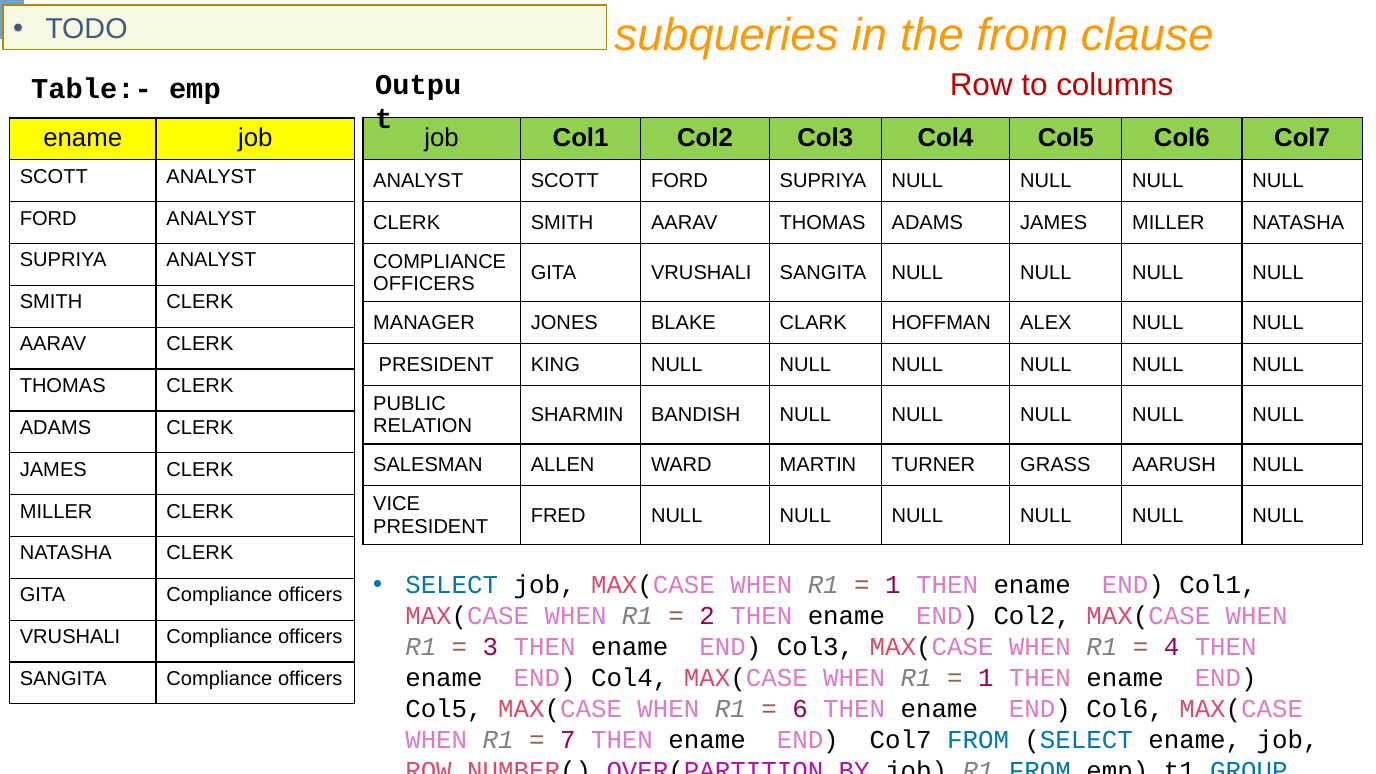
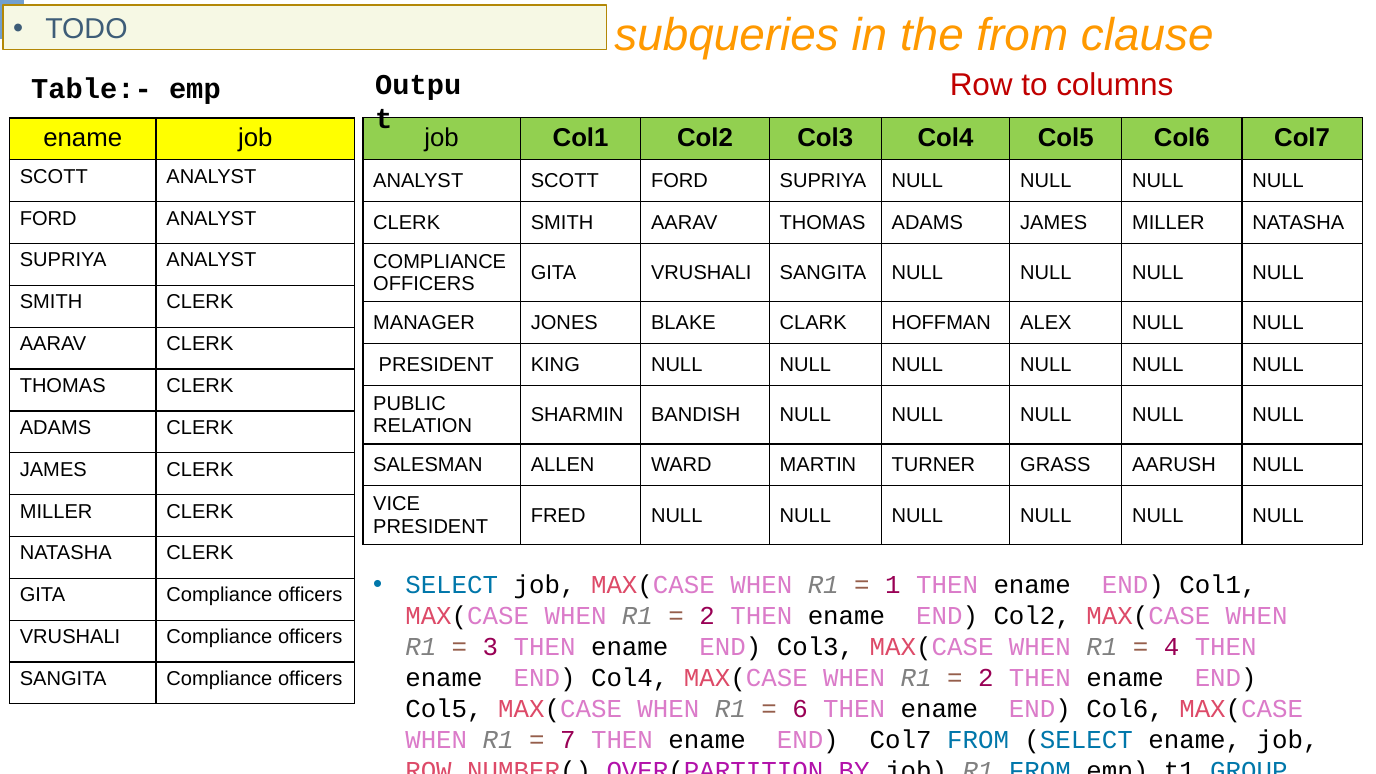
1 at (986, 678): 1 -> 2
